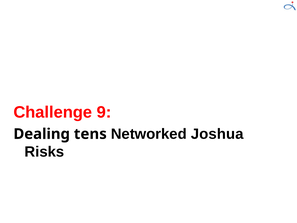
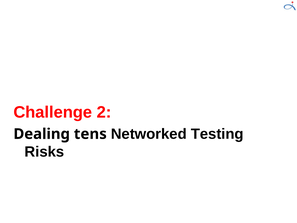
9: 9 -> 2
Joshua: Joshua -> Testing
